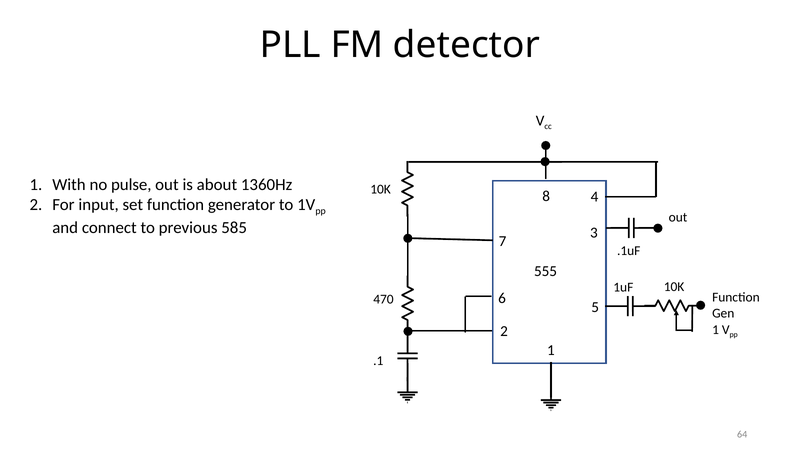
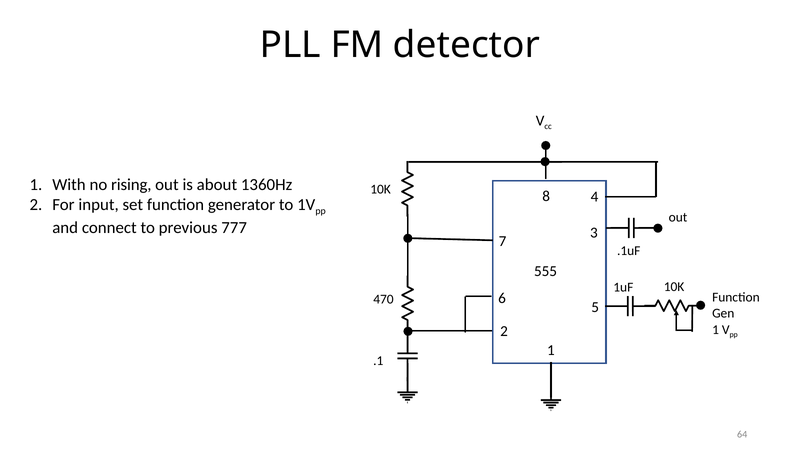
pulse: pulse -> rising
585: 585 -> 777
